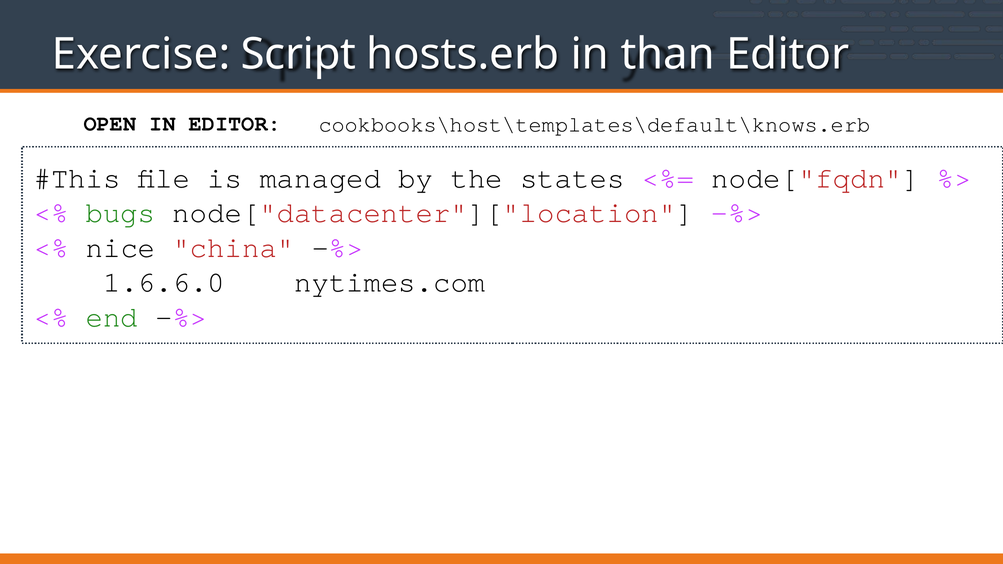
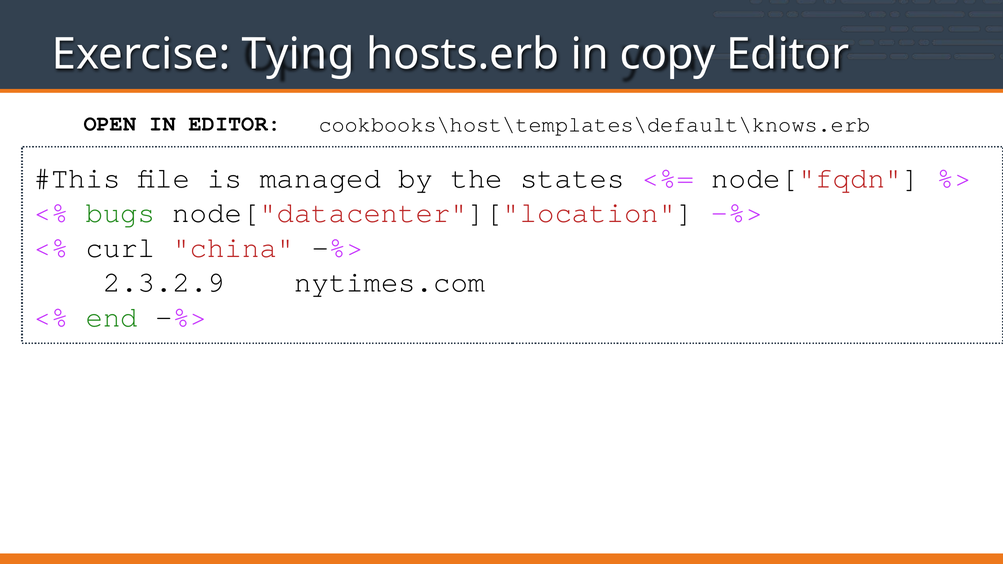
Script: Script -> Tying
than: than -> copy
nice: nice -> curl
1.6.6.0: 1.6.6.0 -> 2.3.2.9
